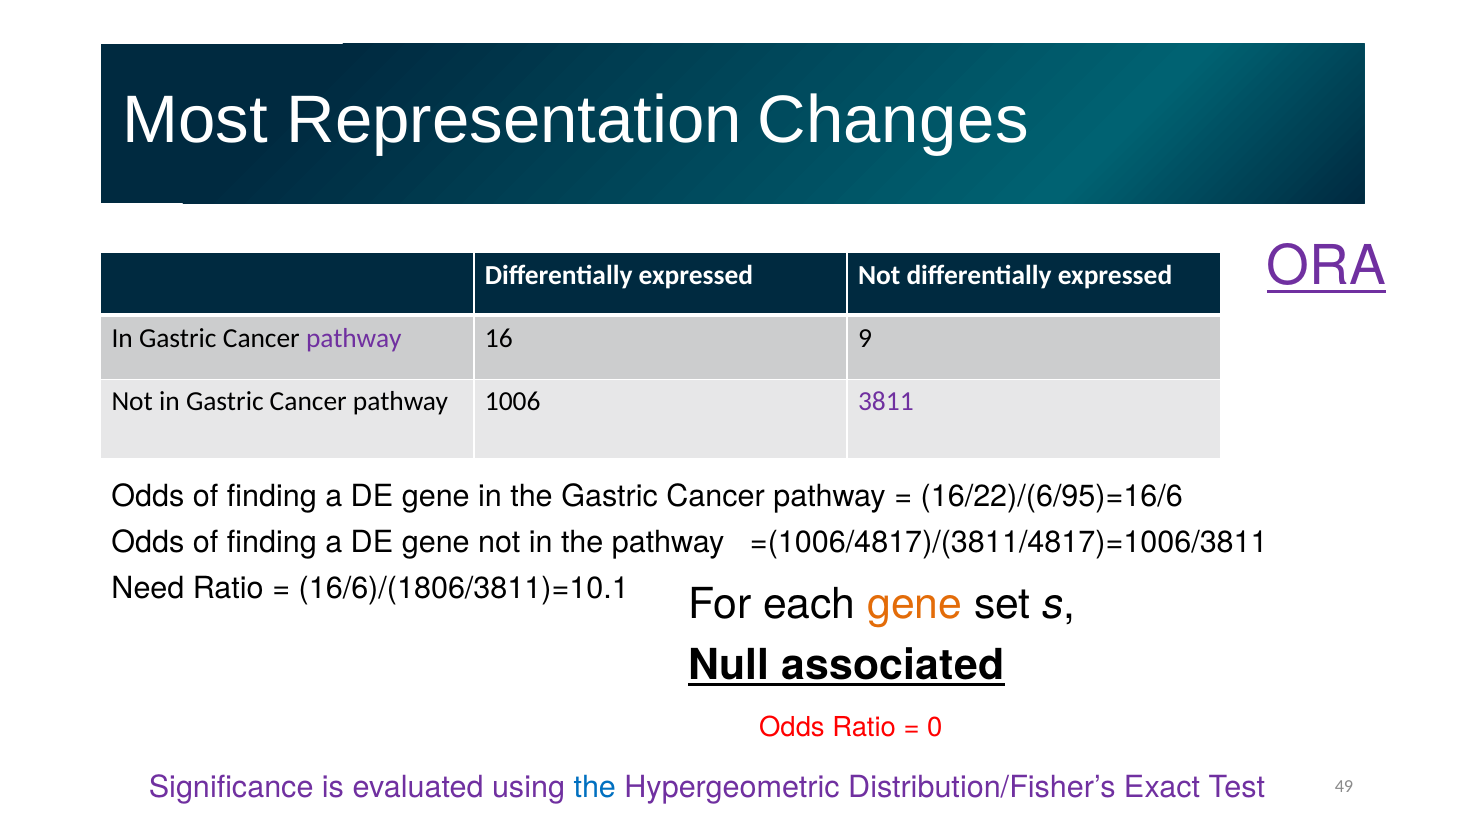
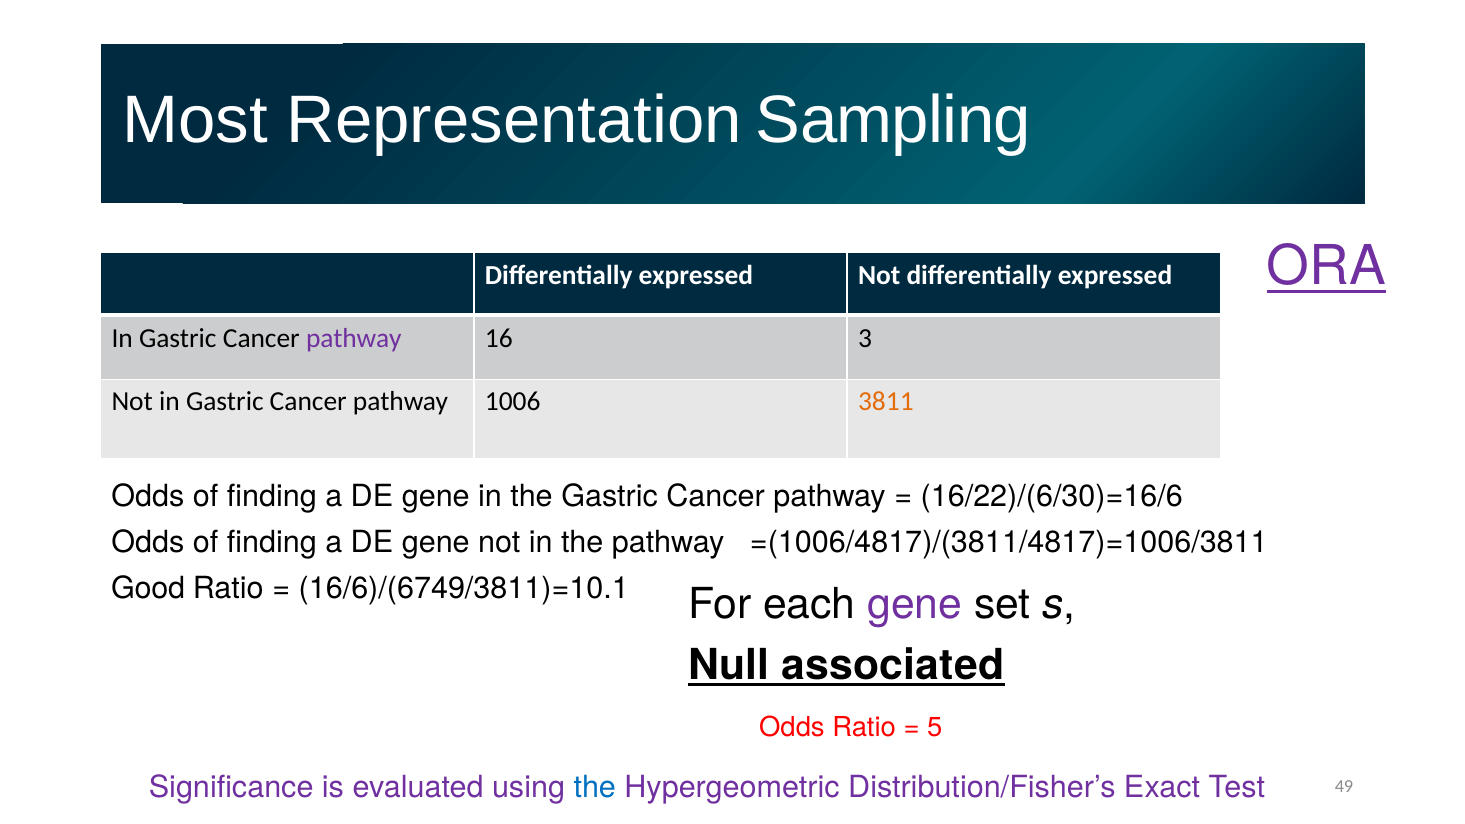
Changes: Changes -> Sampling
9: 9 -> 3
3811 colour: purple -> orange
16/22)/(6/95)=16/6: 16/22)/(6/95)=16/6 -> 16/22)/(6/30)=16/6
Need: Need -> Good
16/6)/(1806/3811)=10.1: 16/6)/(1806/3811)=10.1 -> 16/6)/(6749/3811)=10.1
gene at (915, 605) colour: orange -> purple
0: 0 -> 5
